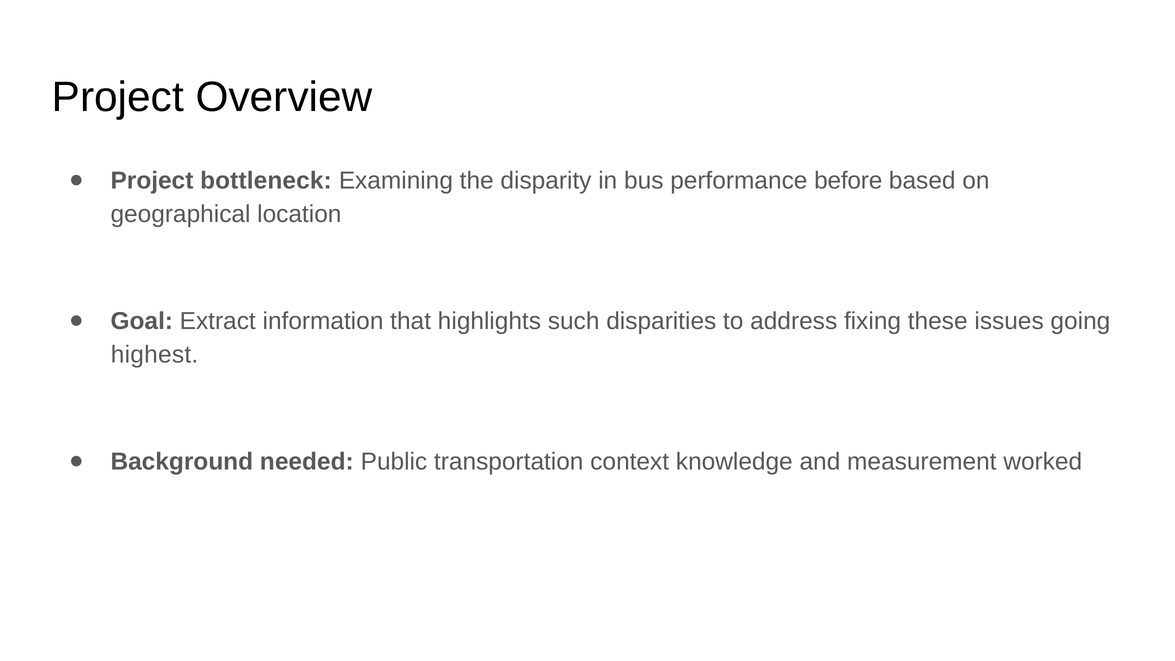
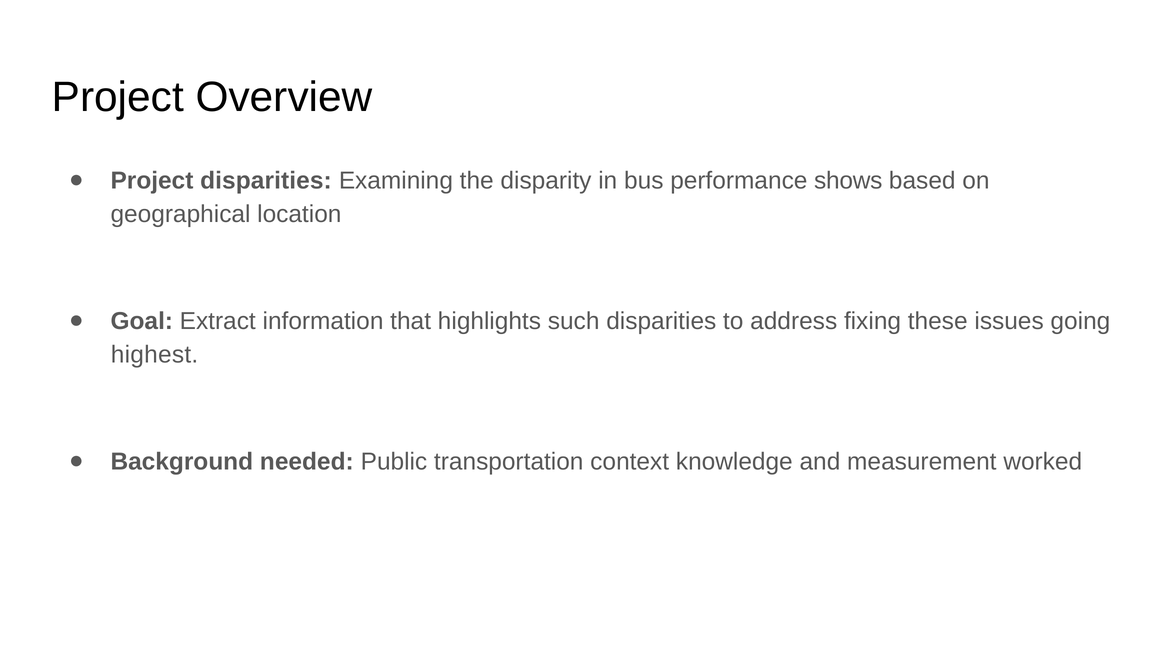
Project bottleneck: bottleneck -> disparities
before: before -> shows
